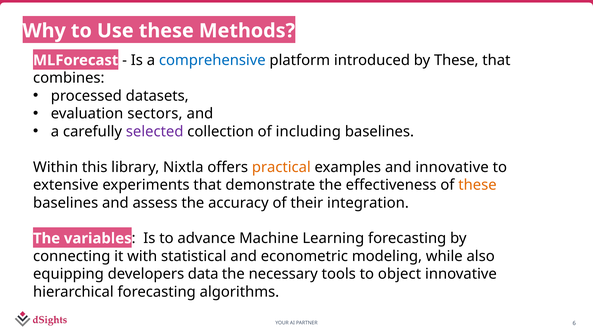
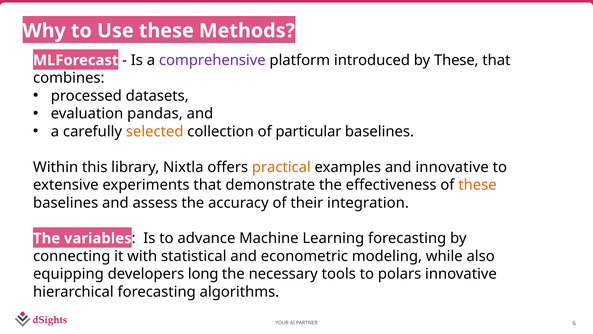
comprehensive colour: blue -> purple
sectors: sectors -> pandas
selected colour: purple -> orange
including: including -> particular
data: data -> long
object: object -> polars
